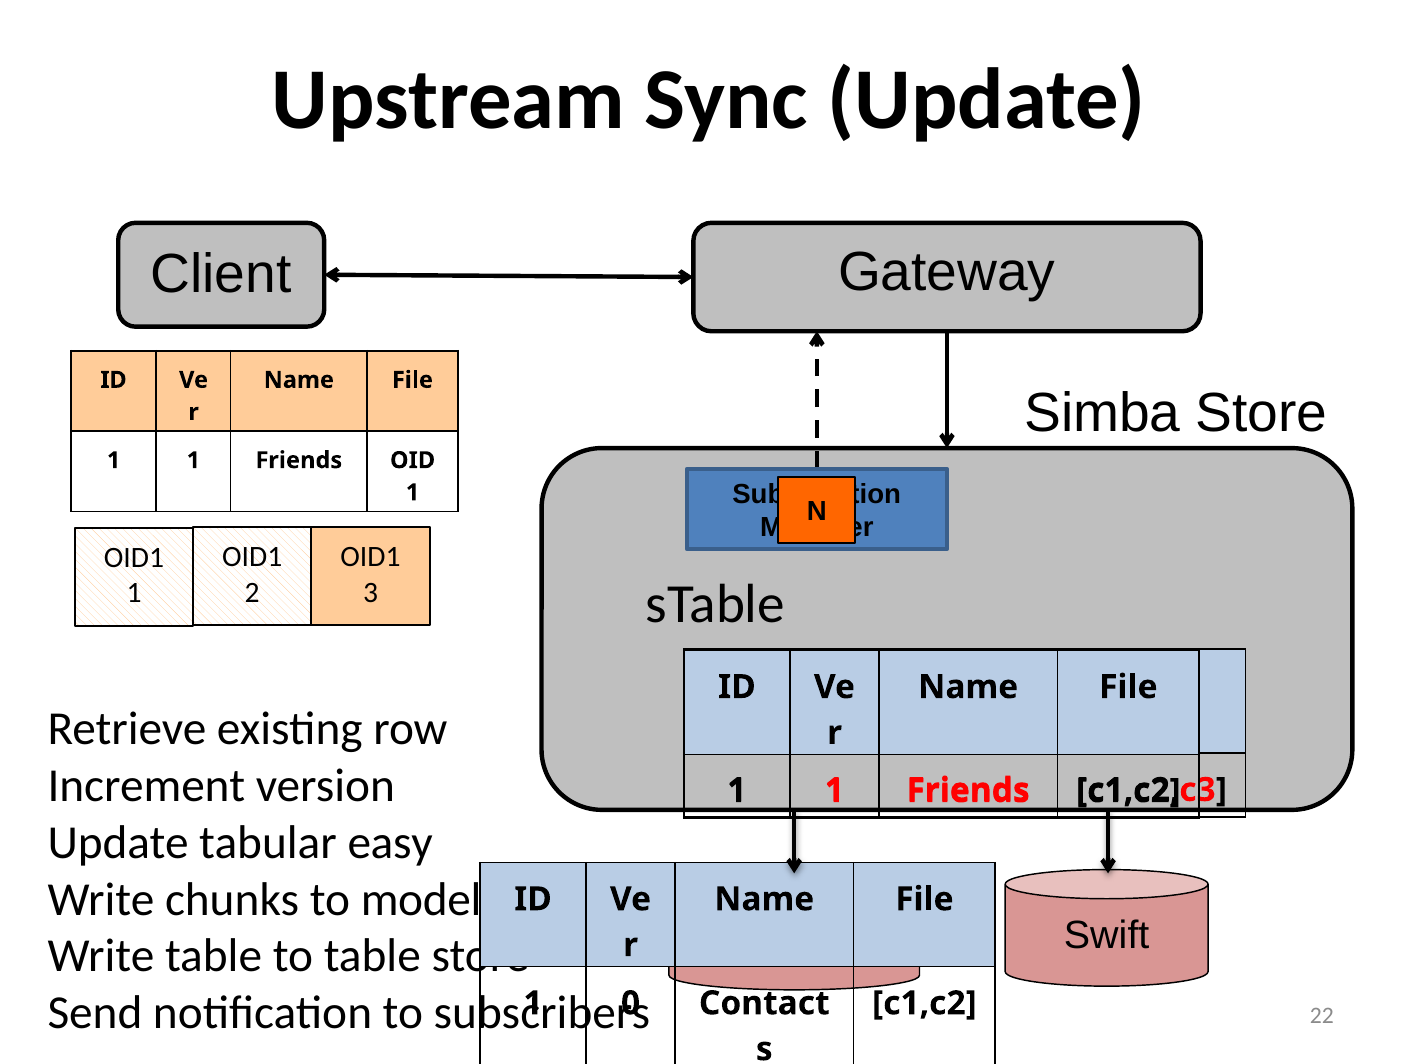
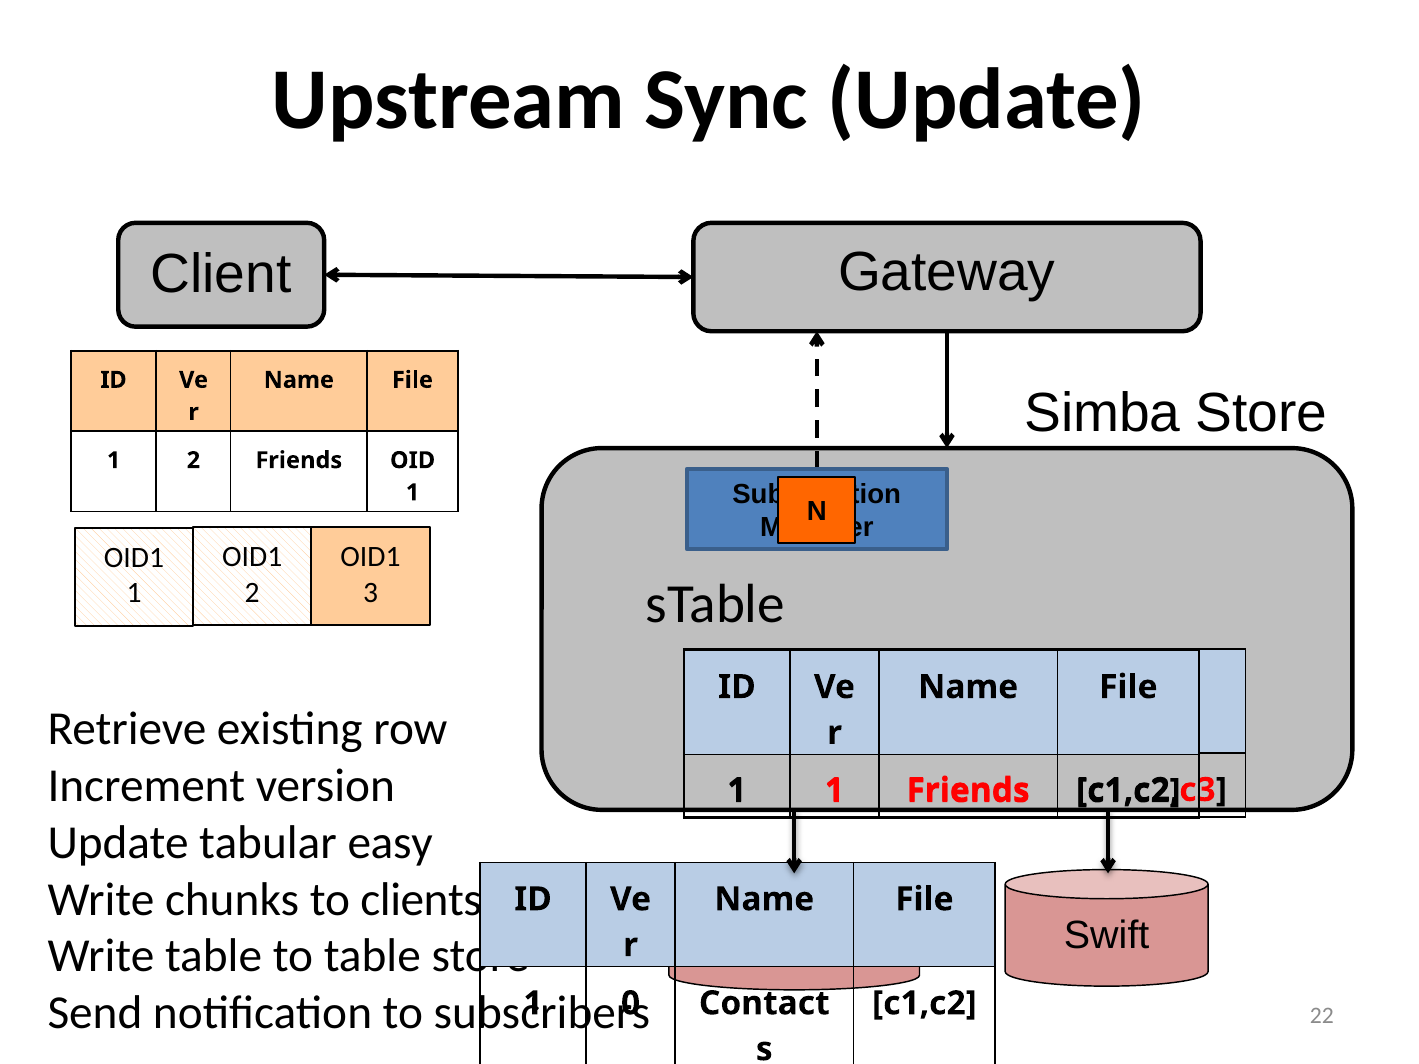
1 at (193, 460): 1 -> 2
model: model -> clients
